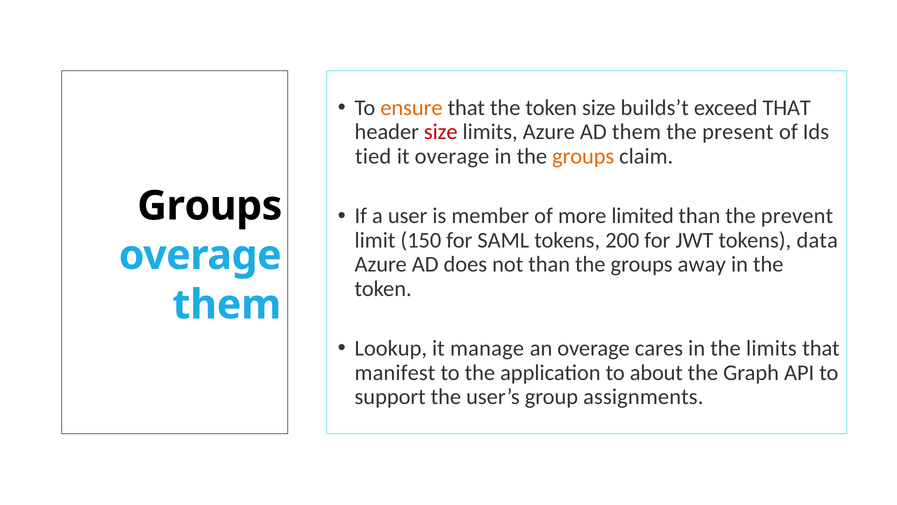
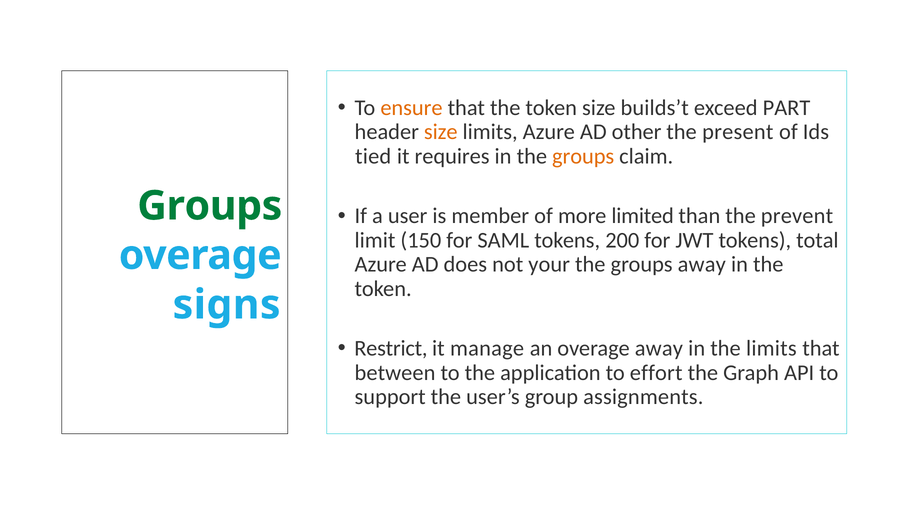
exceed THAT: THAT -> PART
size at (441, 132) colour: red -> orange
AD them: them -> other
it overage: overage -> requires
Groups at (210, 206) colour: black -> green
data: data -> total
not than: than -> your
them at (227, 305): them -> signs
Lookup: Lookup -> Restrict
overage cares: cares -> away
manifest: manifest -> between
about: about -> effort
